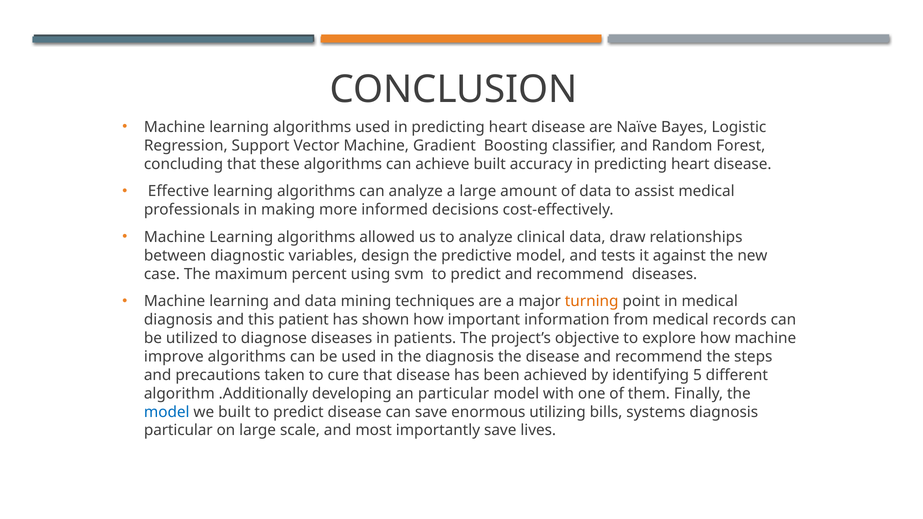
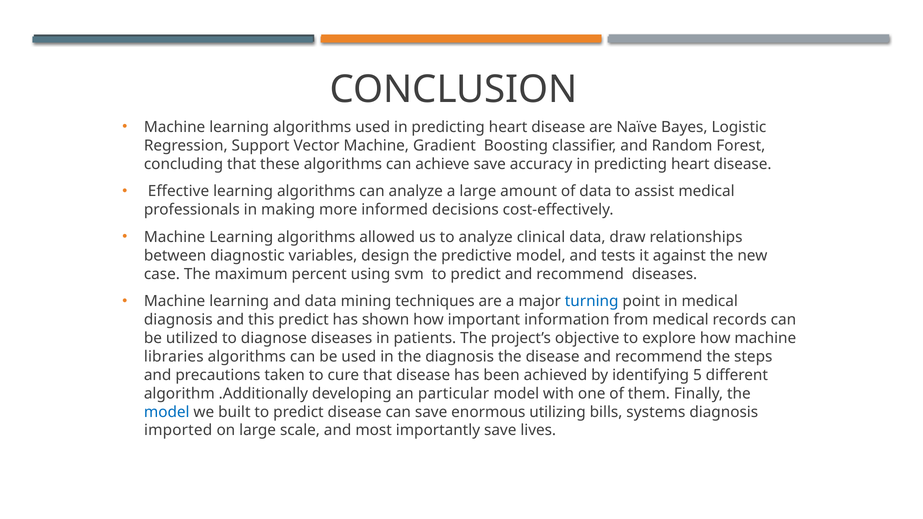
achieve built: built -> save
turning colour: orange -> blue
this patient: patient -> predict
improve: improve -> libraries
particular at (178, 431): particular -> imported
